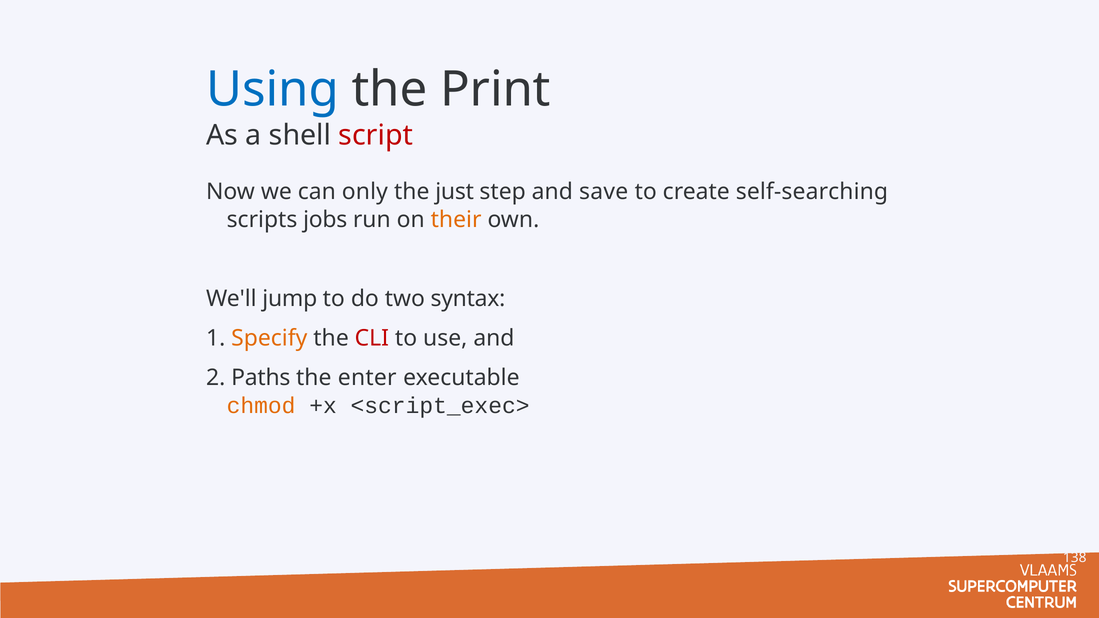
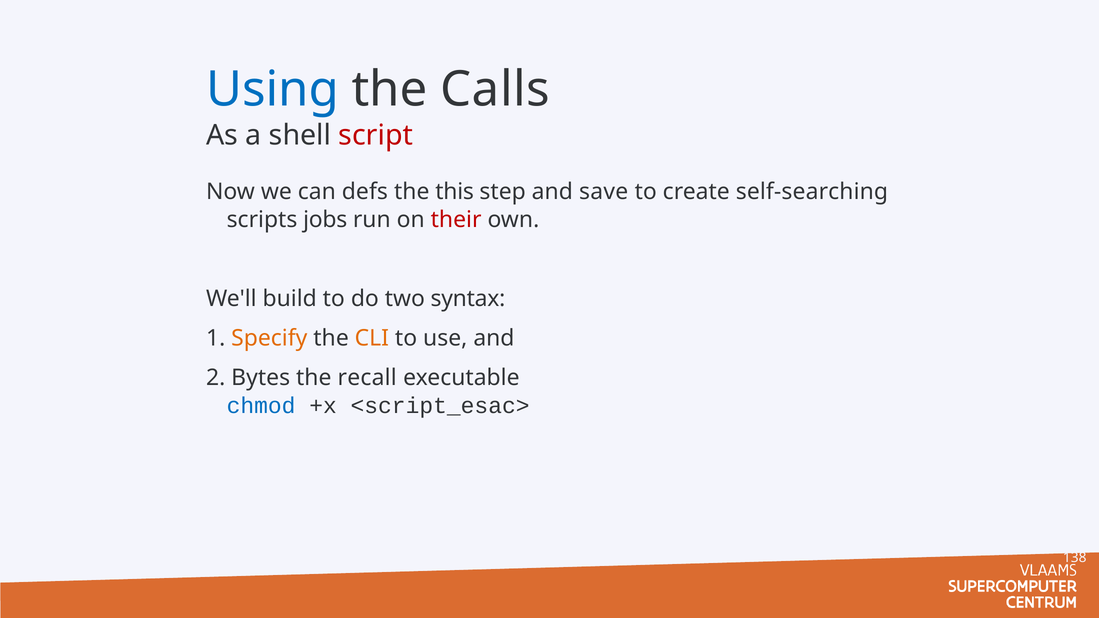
Print: Print -> Calls
only: only -> defs
just: just -> this
their colour: orange -> red
jump: jump -> build
CLI colour: red -> orange
Paths: Paths -> Bytes
enter: enter -> recall
chmod colour: orange -> blue
<script_exec>: <script_exec> -> <script_esac>
